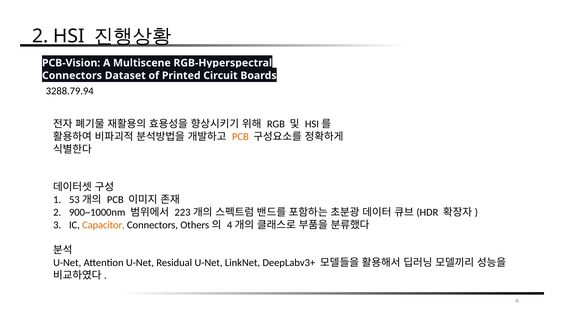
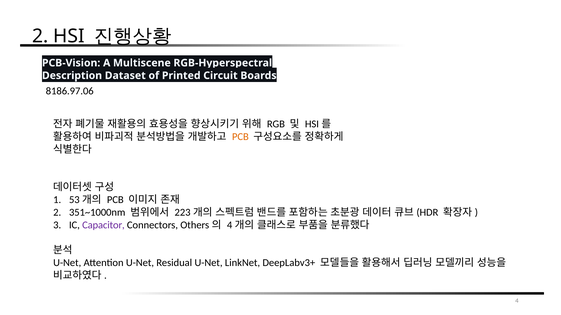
Connectors at (72, 76): Connectors -> Description
3288.79.94: 3288.79.94 -> 8186.97.06
900~1000nm: 900~1000nm -> 351~1000nm
Capacitor colour: orange -> purple
